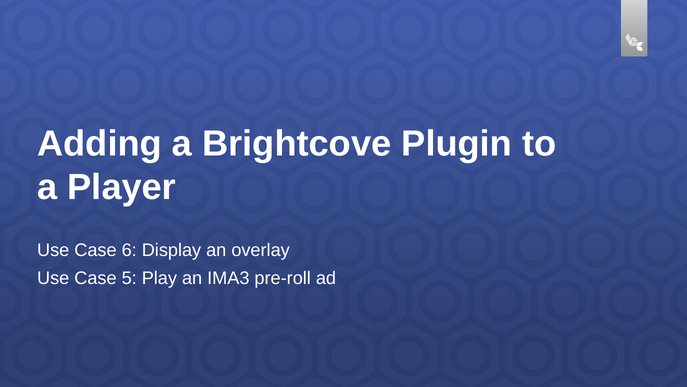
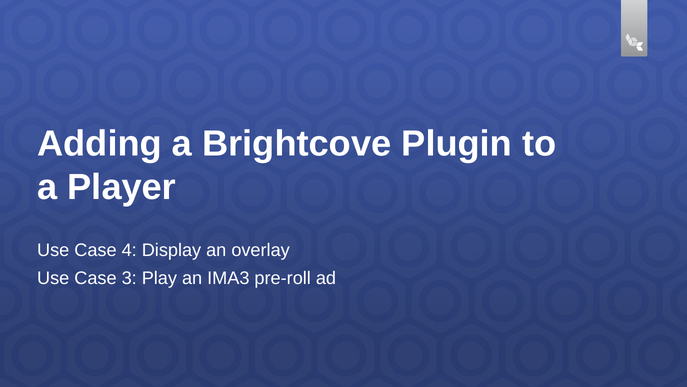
6: 6 -> 4
5: 5 -> 3
